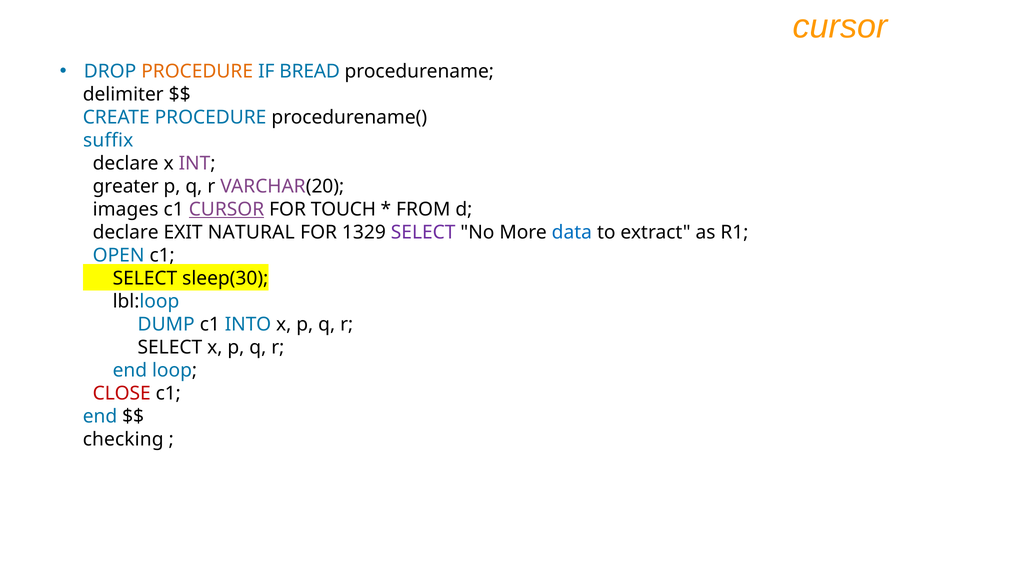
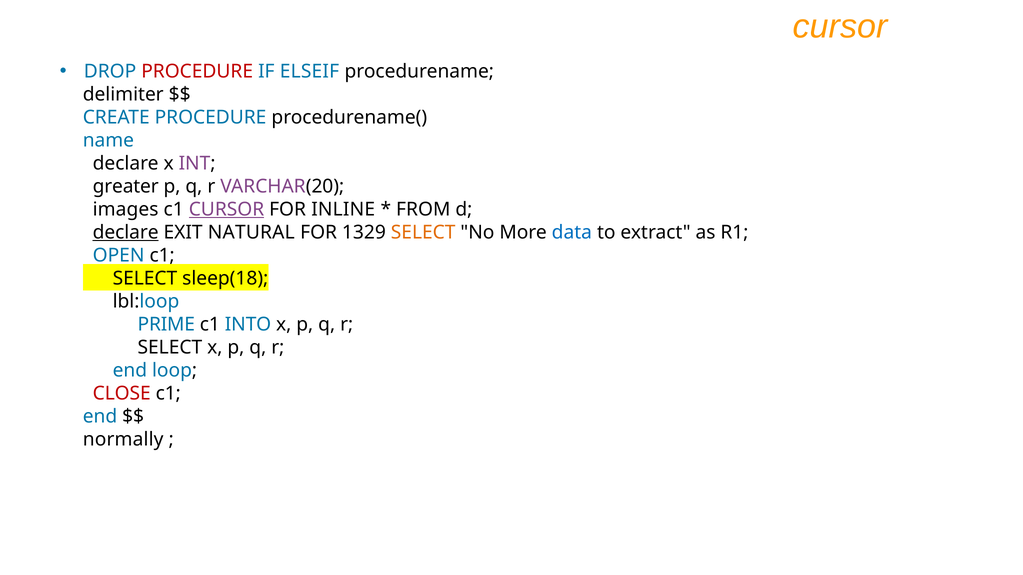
PROCEDURE at (197, 71) colour: orange -> red
BREAD: BREAD -> ELSEIF
suffix: suffix -> name
TOUCH: TOUCH -> INLINE
declare at (126, 233) underline: none -> present
SELECT at (423, 233) colour: purple -> orange
sleep(30: sleep(30 -> sleep(18
DUMP: DUMP -> PRIME
checking: checking -> normally
